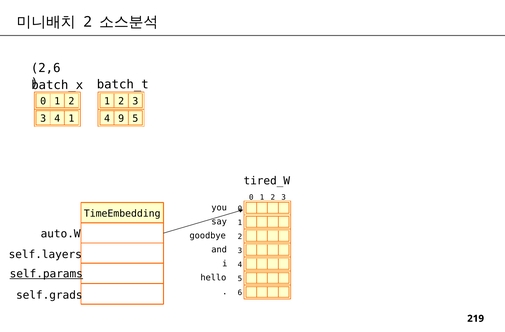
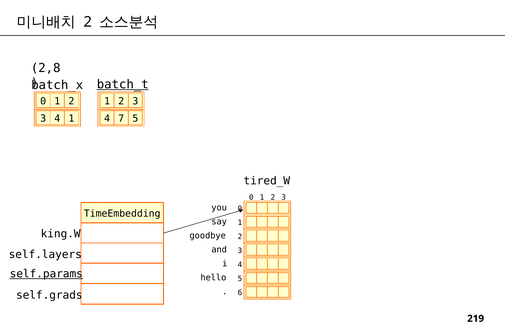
2,6: 2,6 -> 2,8
batch_t underline: none -> present
9: 9 -> 7
auto.W: auto.W -> king.W
